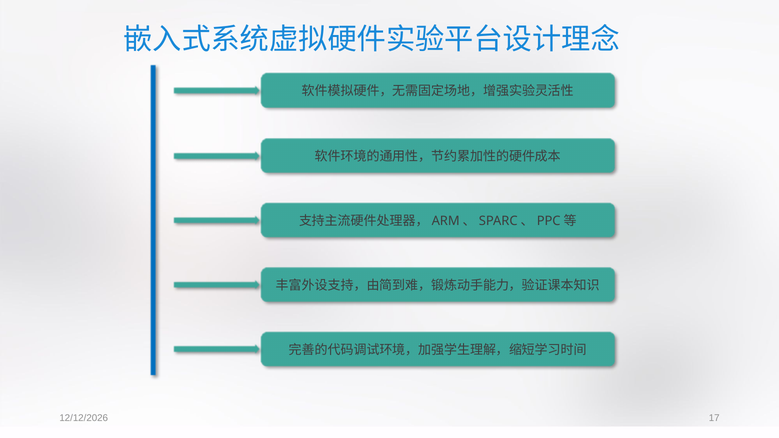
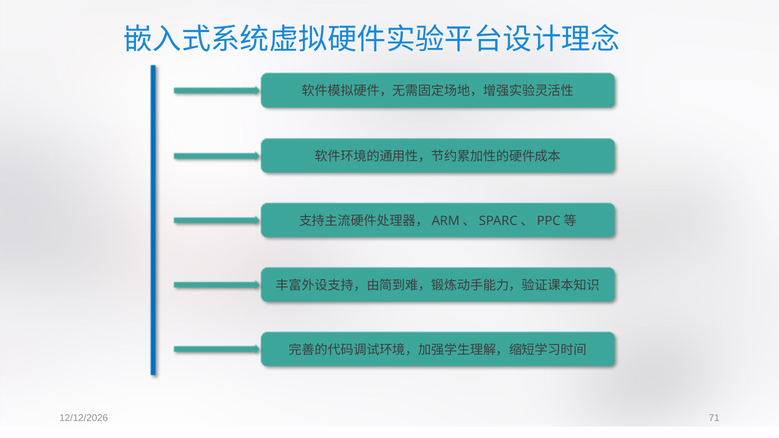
17: 17 -> 71
